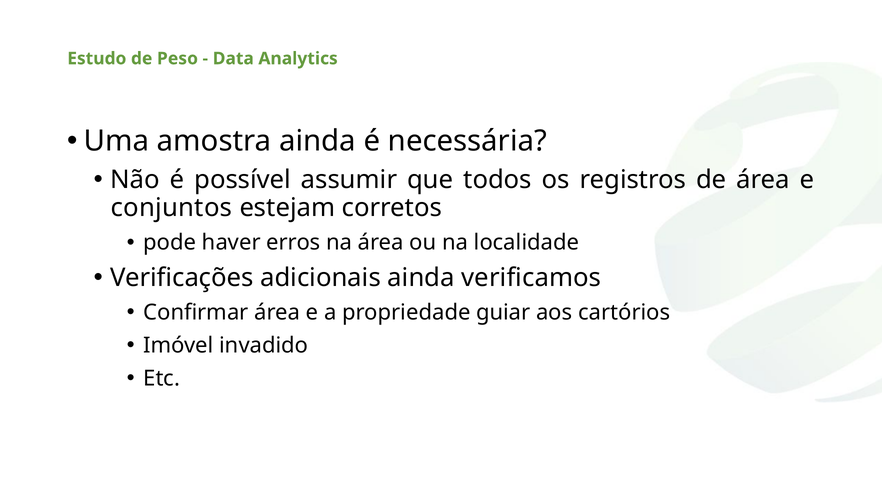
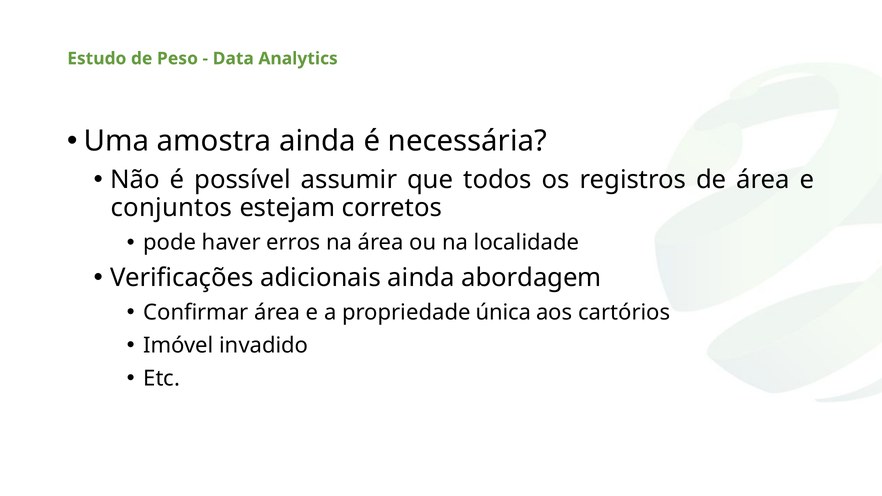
verificamos: verificamos -> abordagem
guiar: guiar -> única
